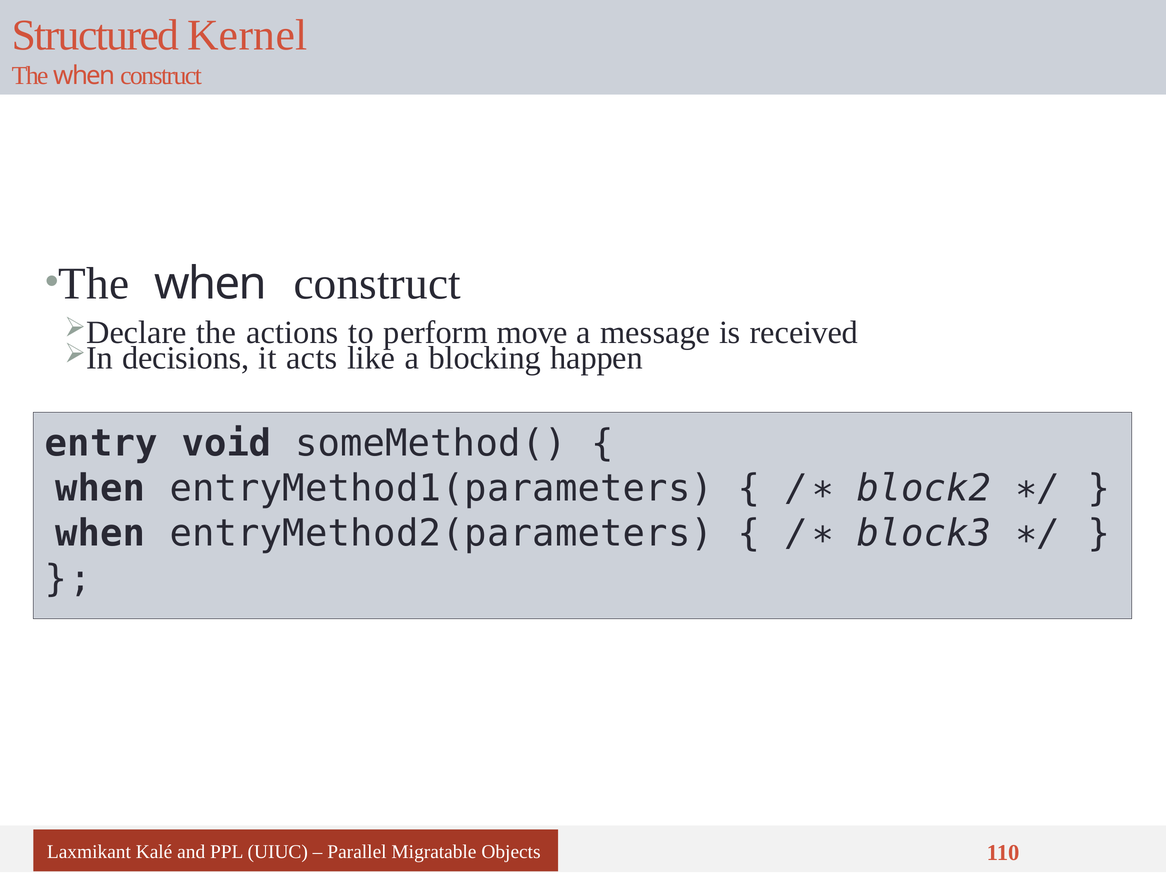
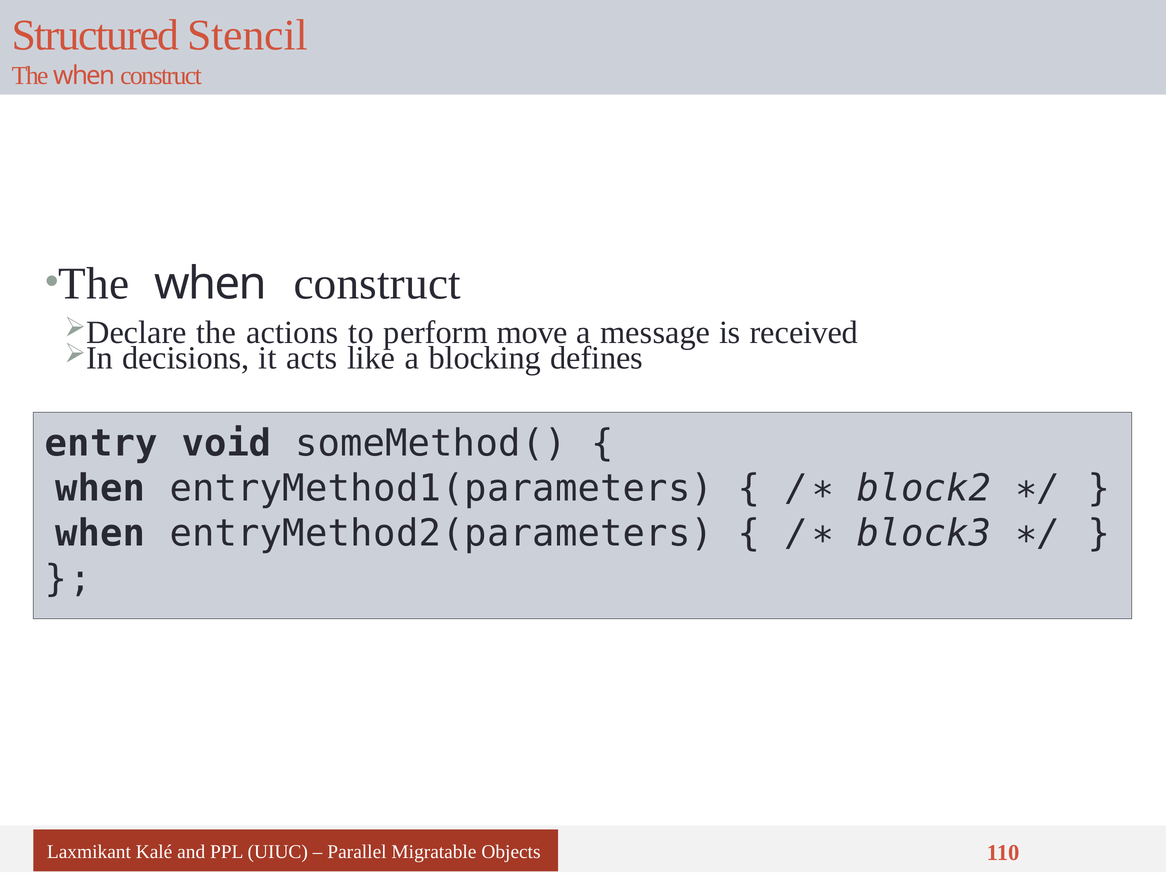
Kernel: Kernel -> Stencil
happen: happen -> defines
